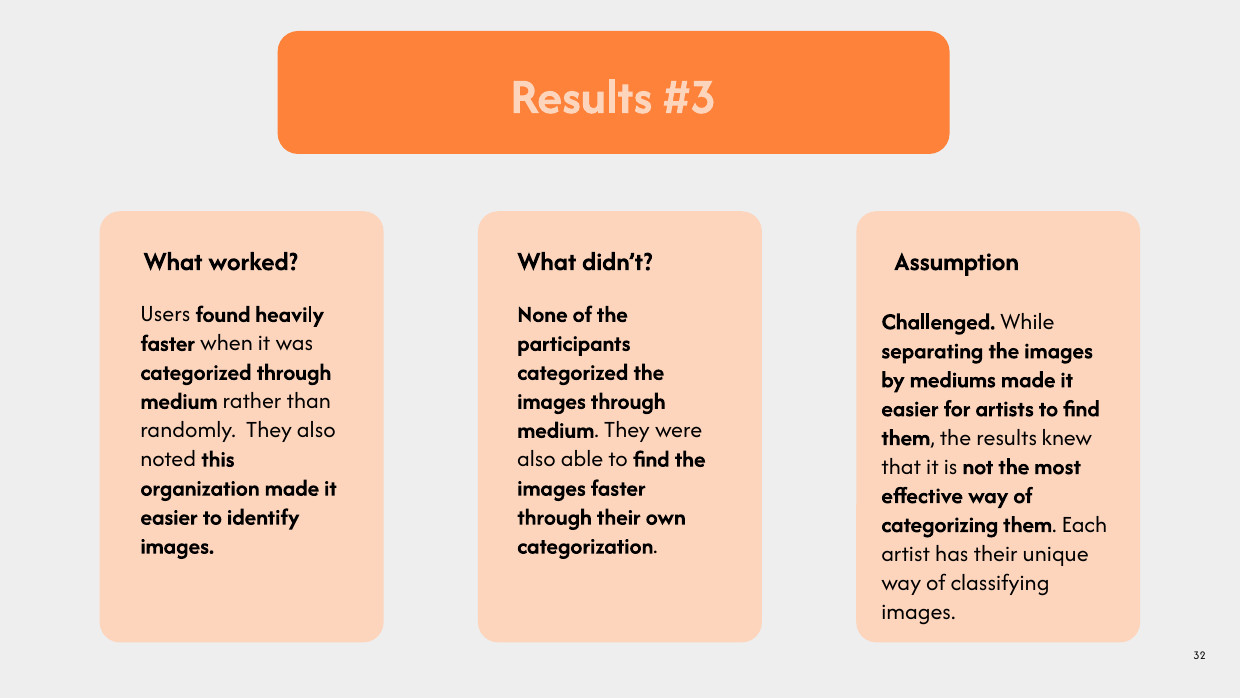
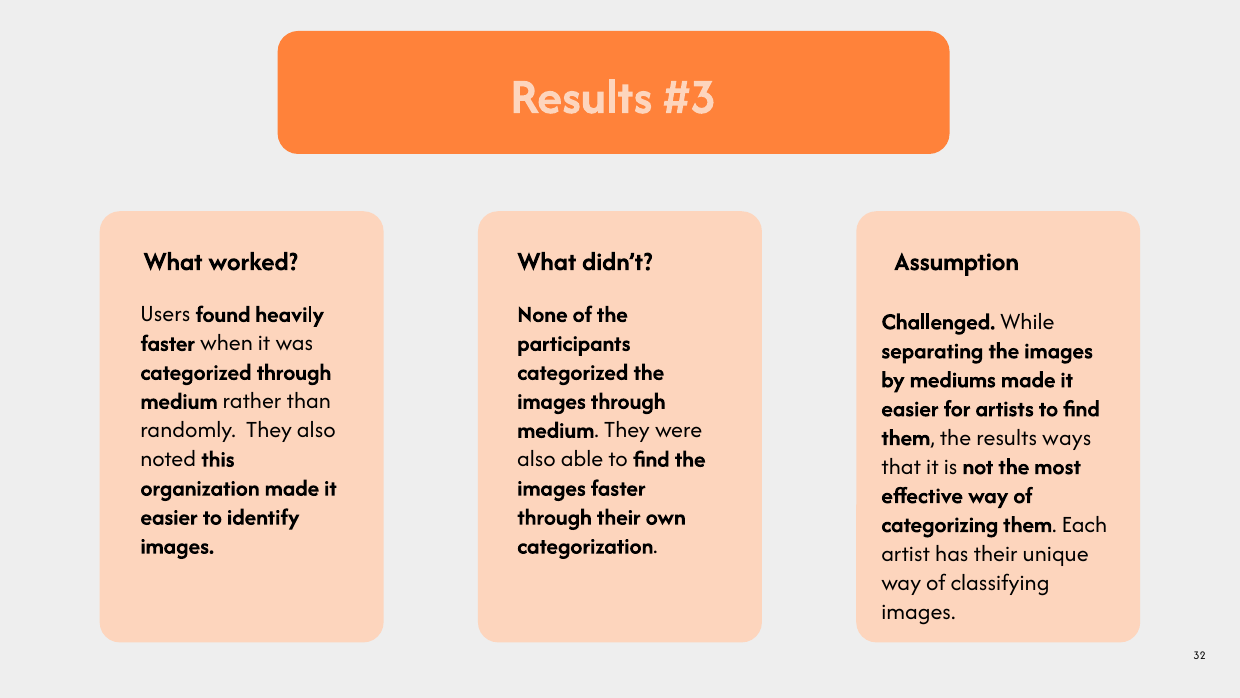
knew: knew -> ways
